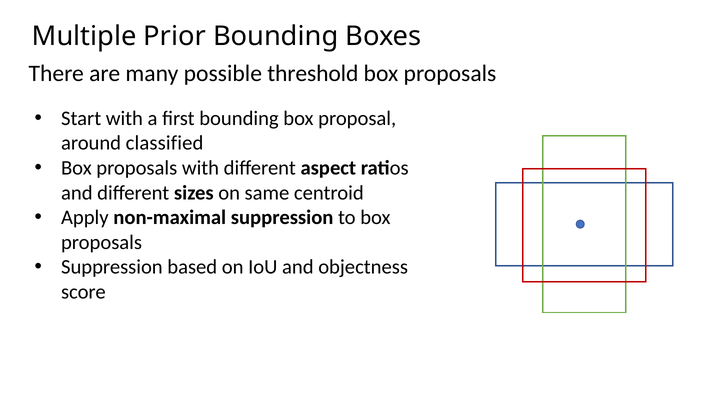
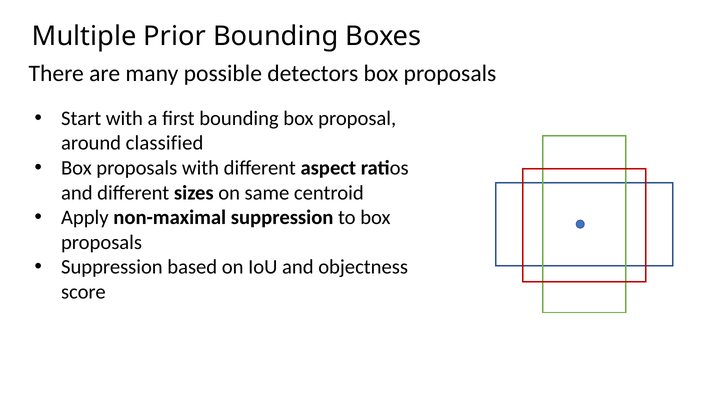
threshold: threshold -> detectors
